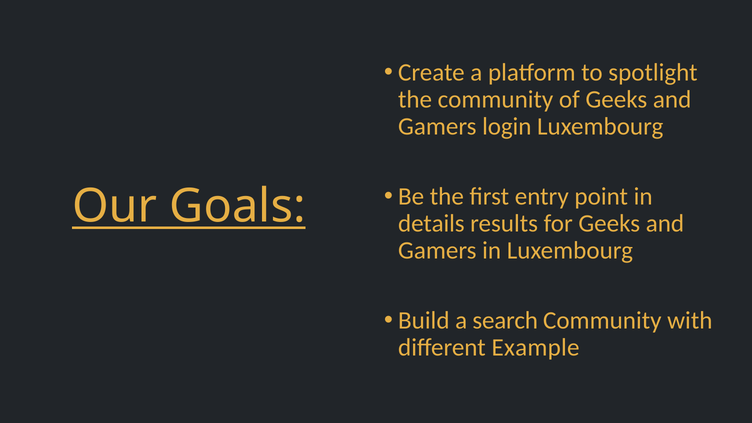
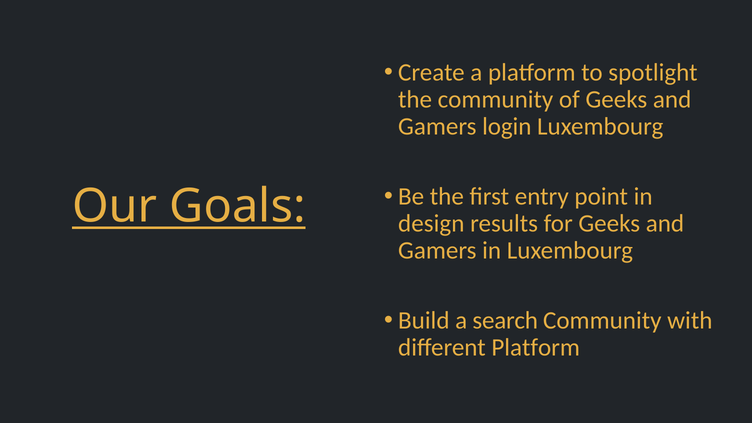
details: details -> design
different Example: Example -> Platform
